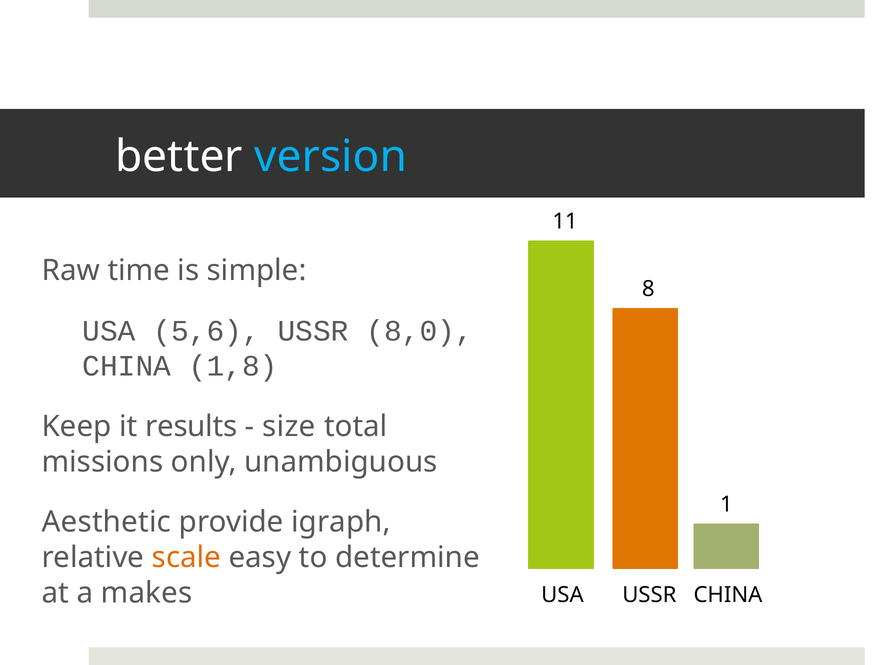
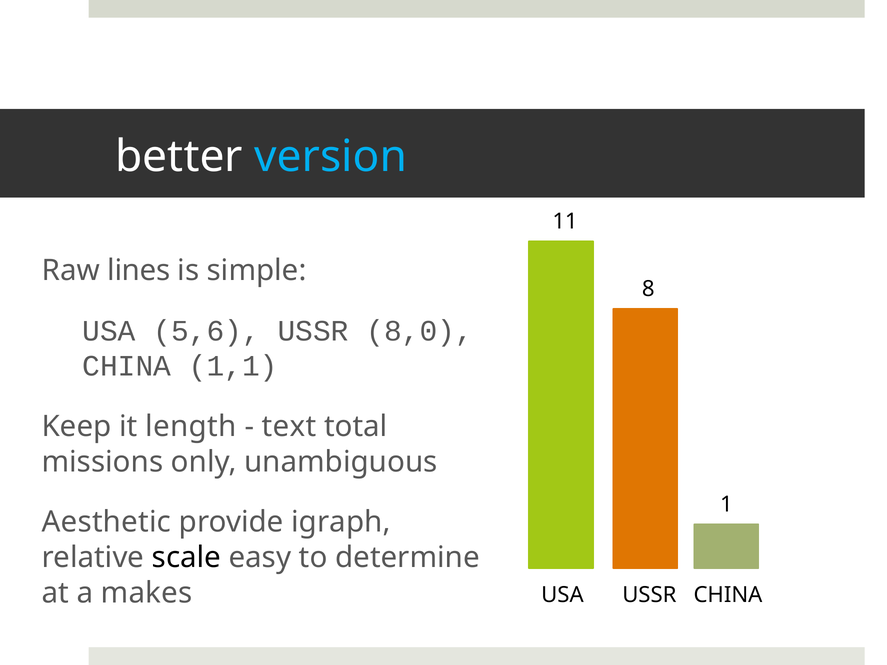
time: time -> lines
1,8: 1,8 -> 1,1
results: results -> length
size: size -> text
scale colour: orange -> black
